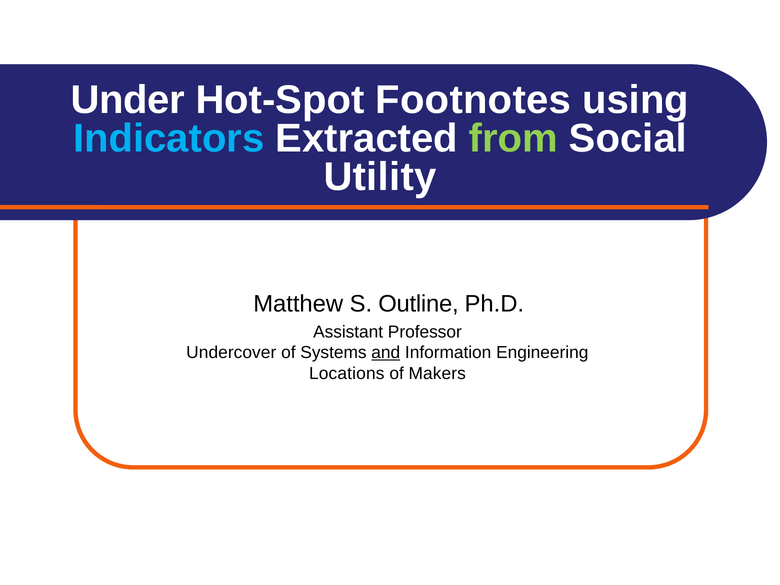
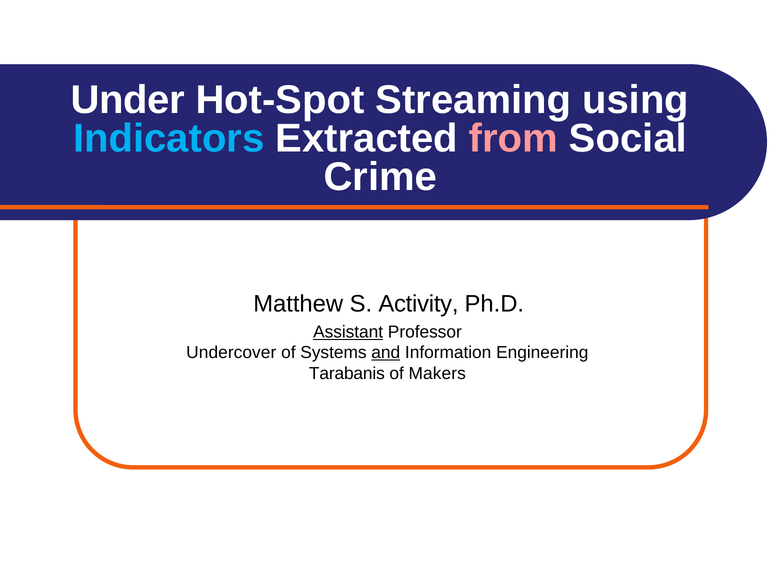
Footnotes: Footnotes -> Streaming
from colour: light green -> pink
Utility: Utility -> Crime
Outline: Outline -> Activity
Assistant underline: none -> present
Locations: Locations -> Tarabanis
